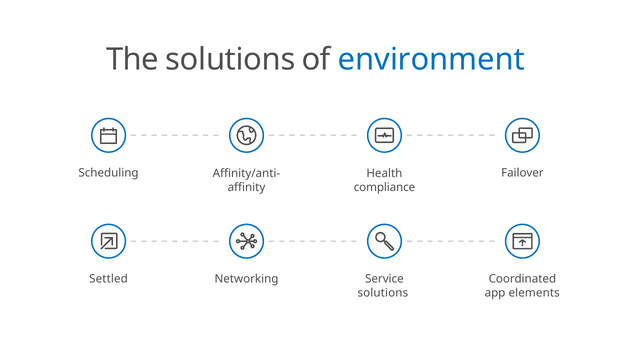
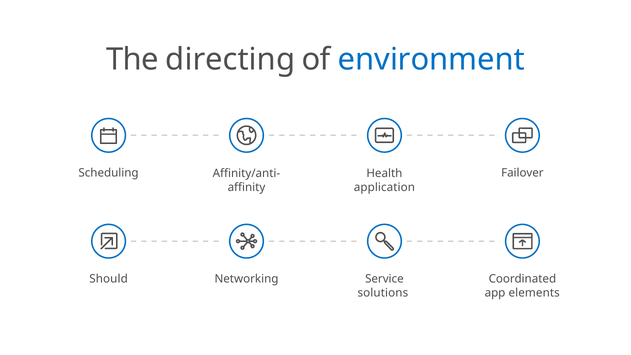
The solutions: solutions -> directing
compliance: compliance -> application
Settled: Settled -> Should
